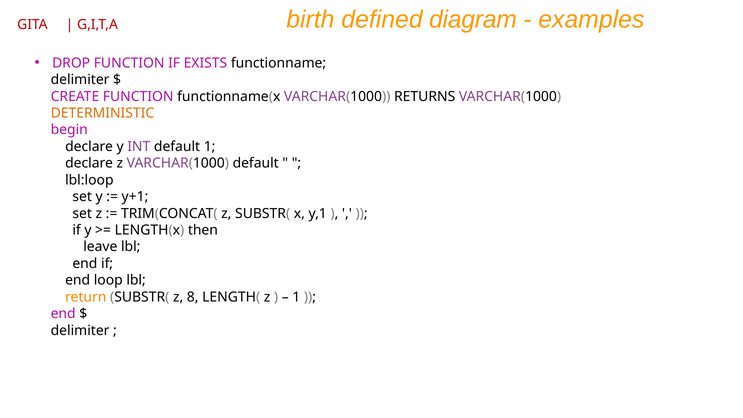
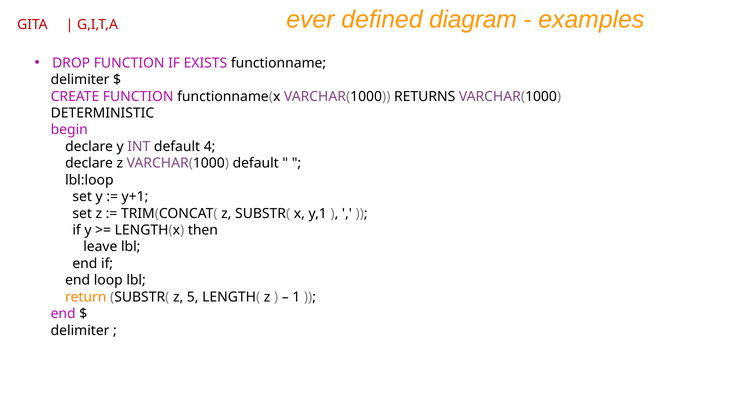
birth: birth -> ever
DETERMINISTIC colour: orange -> black
default 1: 1 -> 4
8: 8 -> 5
